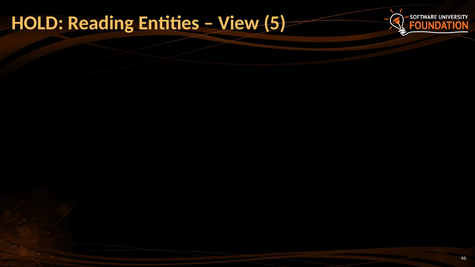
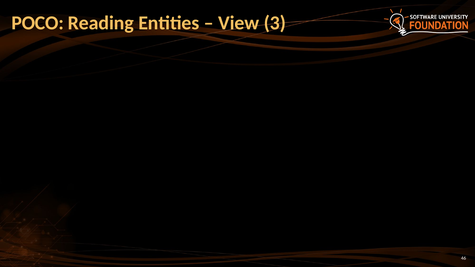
HOLD: HOLD -> POCO
5: 5 -> 3
